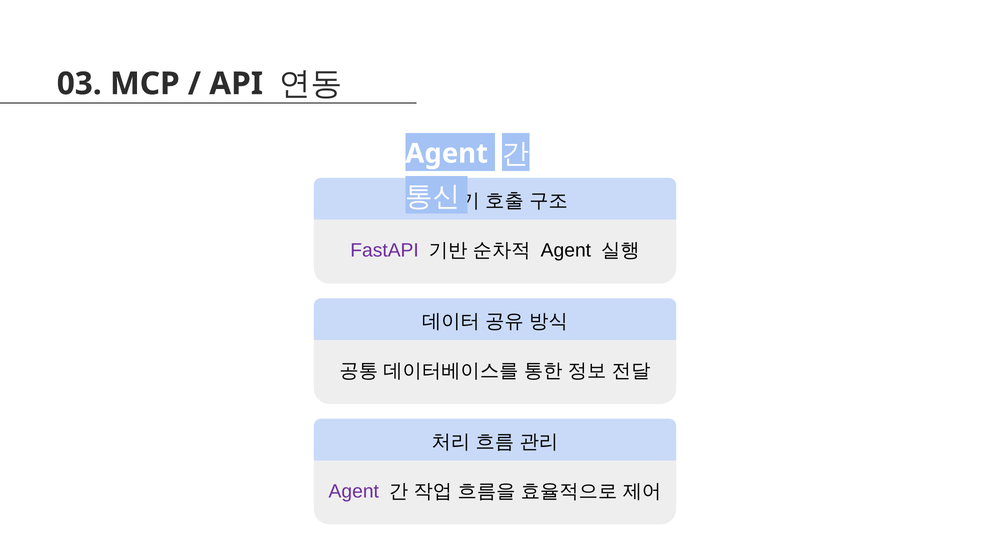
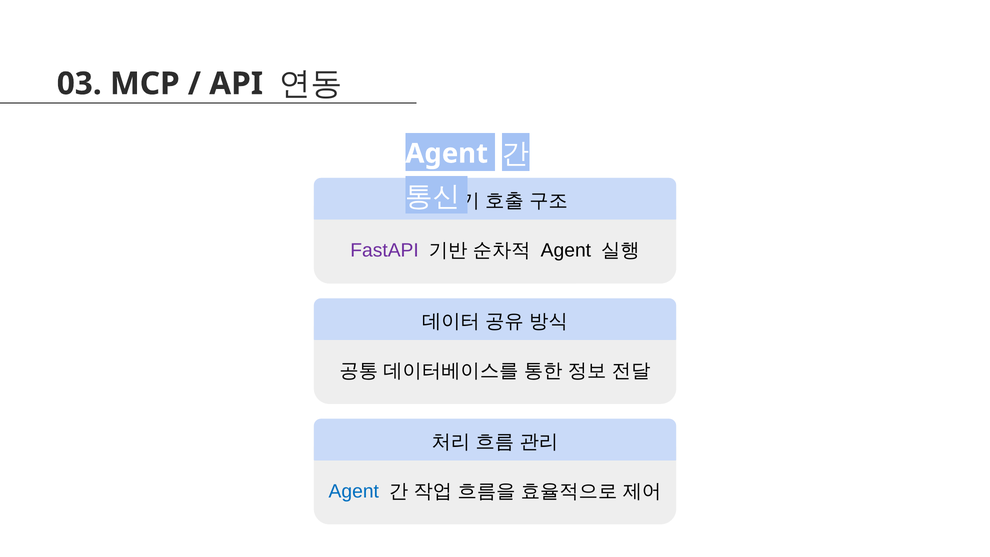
Agent at (354, 491) colour: purple -> blue
